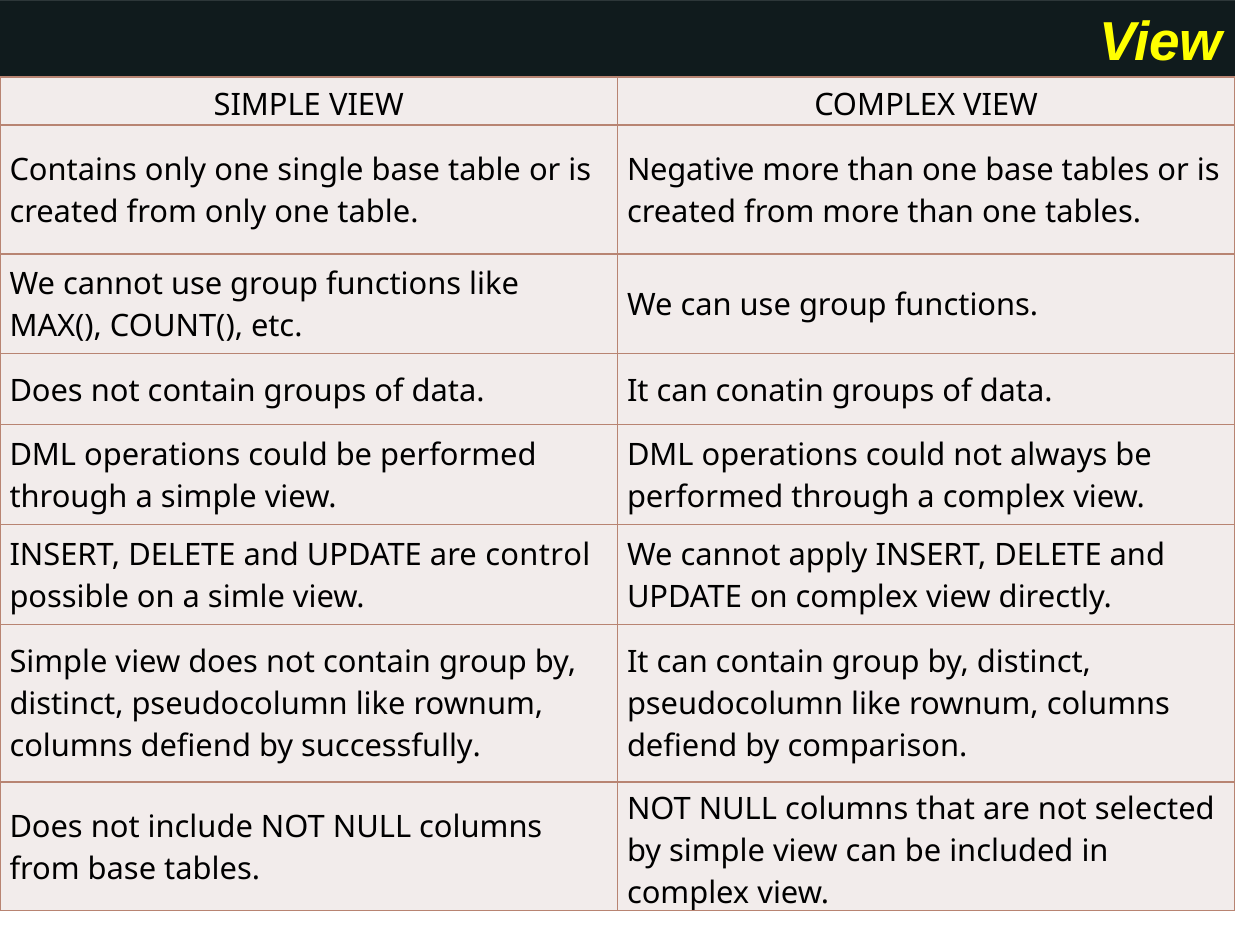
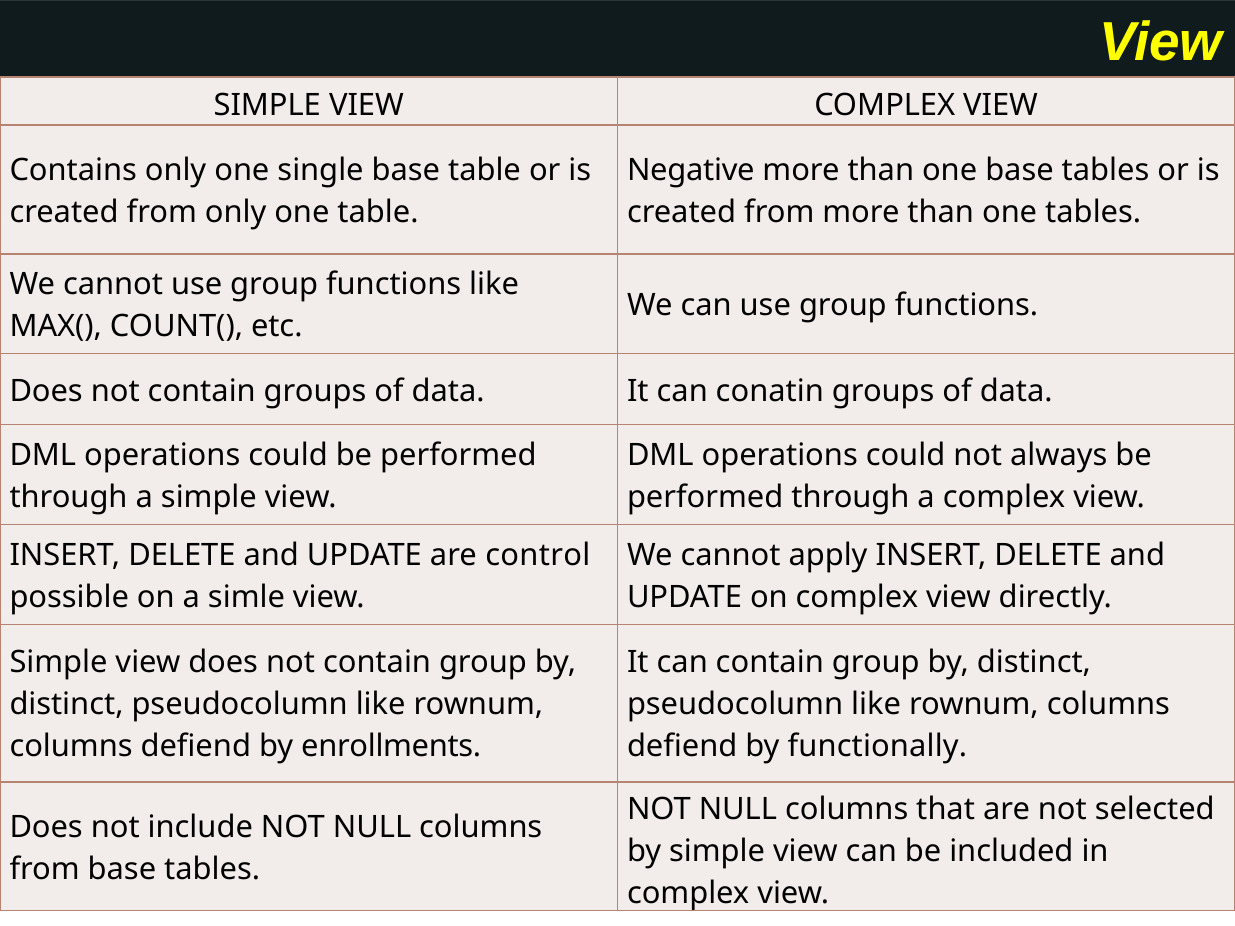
successfully: successfully -> enrollments
comparison: comparison -> functionally
